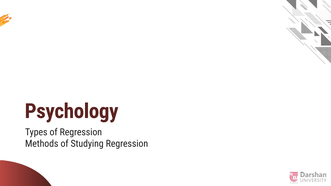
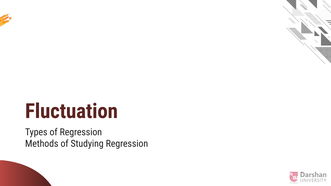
Psychology: Psychology -> Fluctuation
